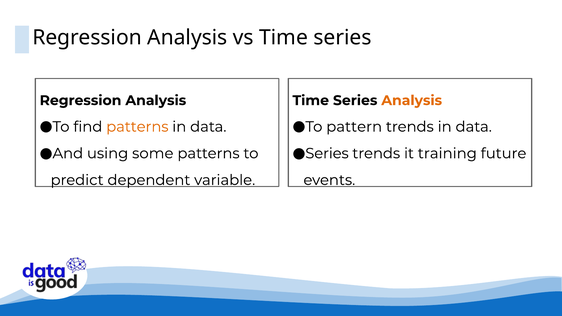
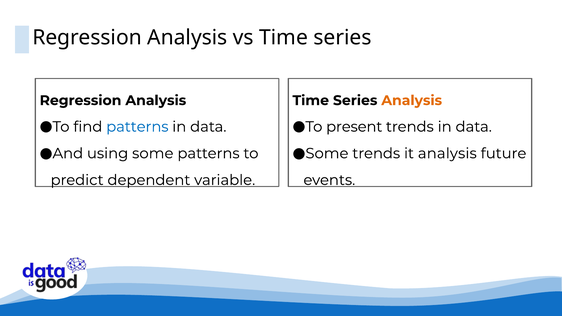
patterns at (137, 127) colour: orange -> blue
pattern: pattern -> present
Series at (327, 153): Series -> Some
it training: training -> analysis
